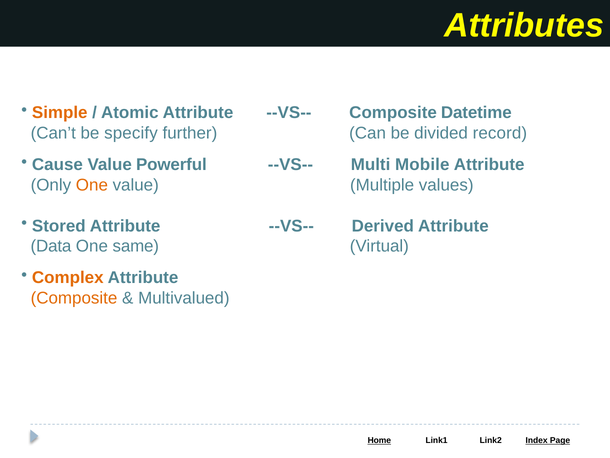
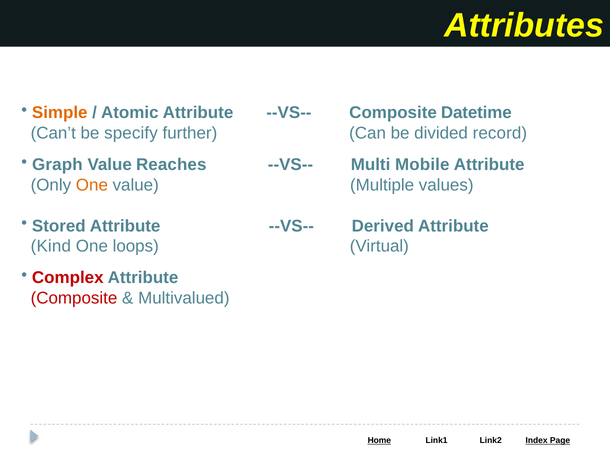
Cause: Cause -> Graph
Powerful: Powerful -> Reaches
Data: Data -> Kind
same: same -> loops
Complex colour: orange -> red
Composite at (74, 298) colour: orange -> red
